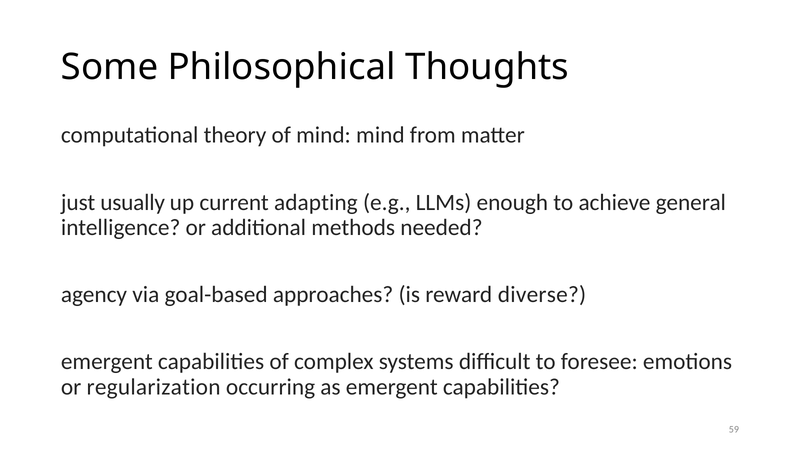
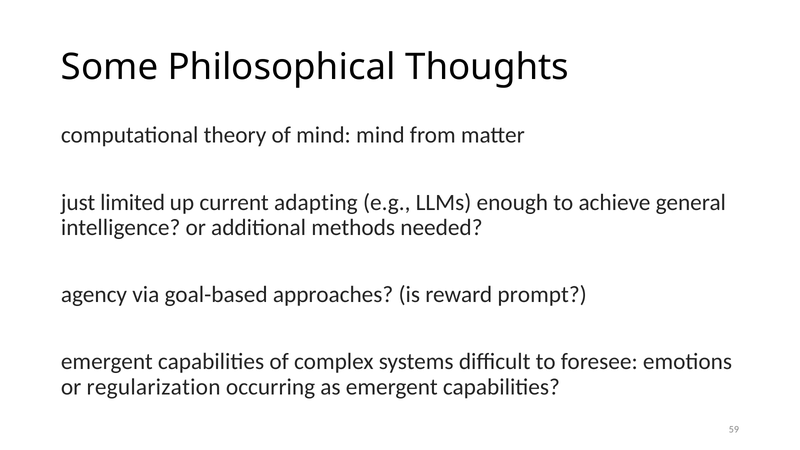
usually: usually -> limited
diverse: diverse -> prompt
